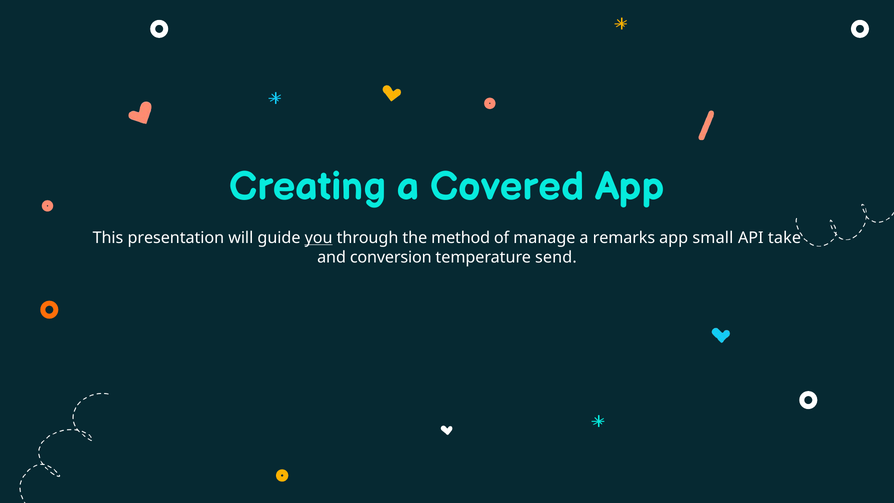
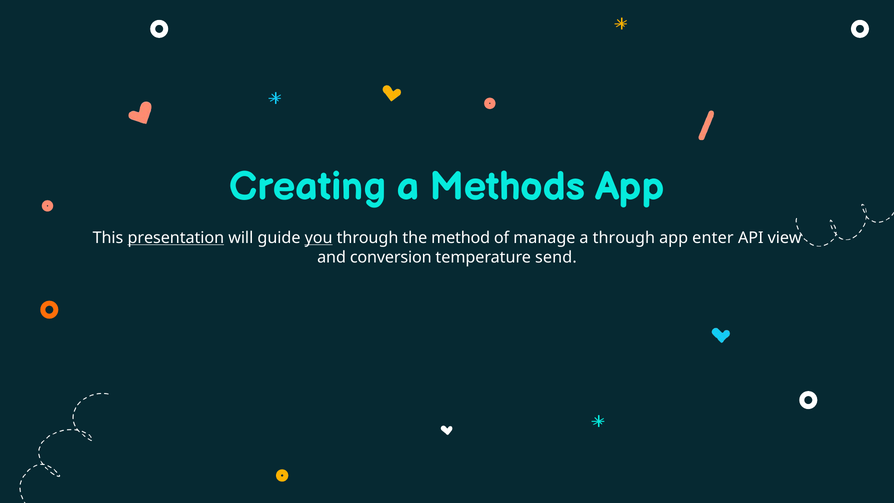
Covered: Covered -> Methods
presentation underline: none -> present
a remarks: remarks -> through
small: small -> enter
take: take -> view
